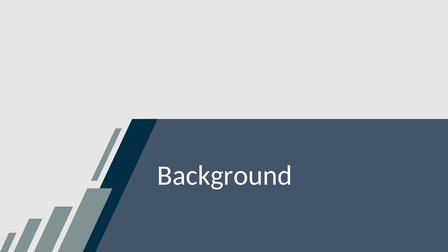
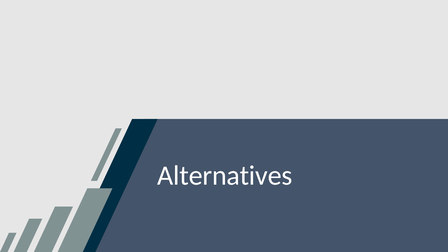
Background: Background -> Alternatives
